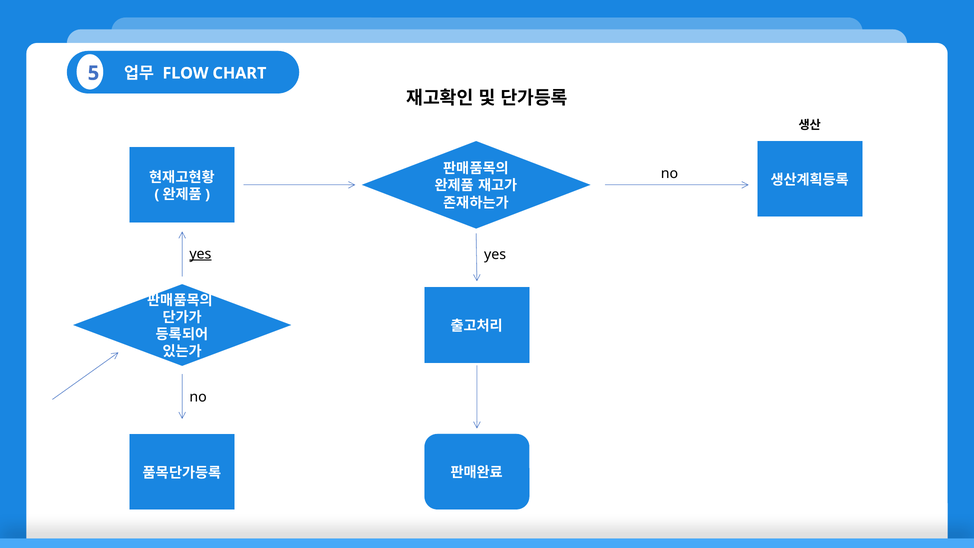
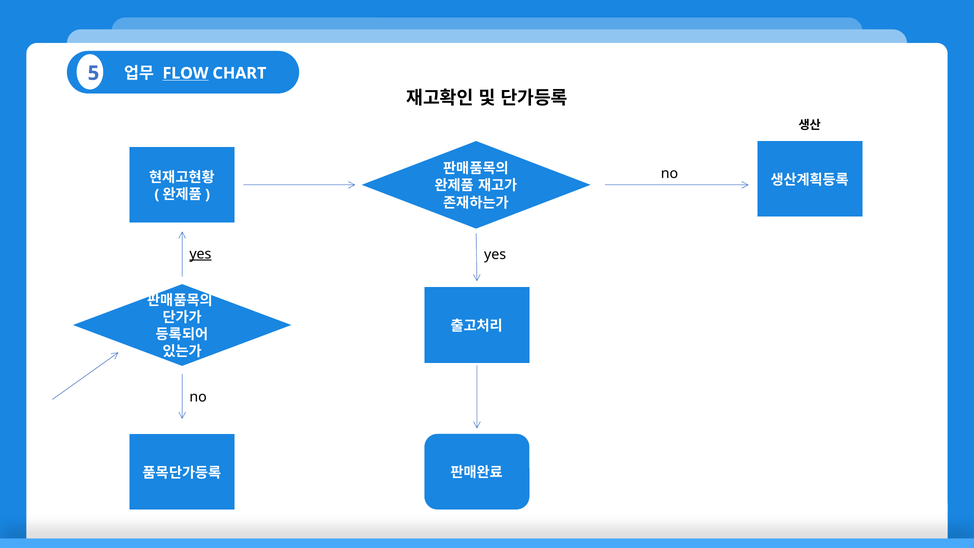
FLOW underline: none -> present
